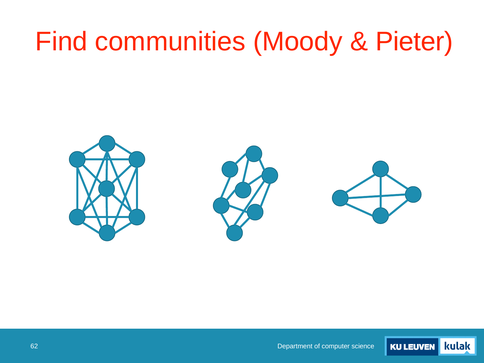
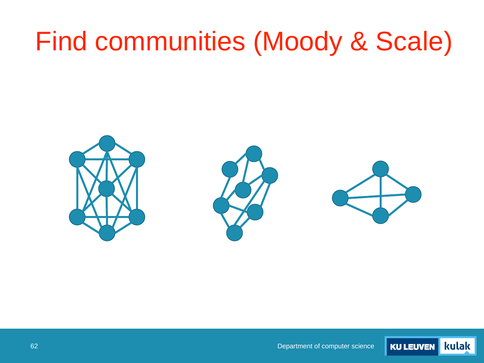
Pieter: Pieter -> Scale
